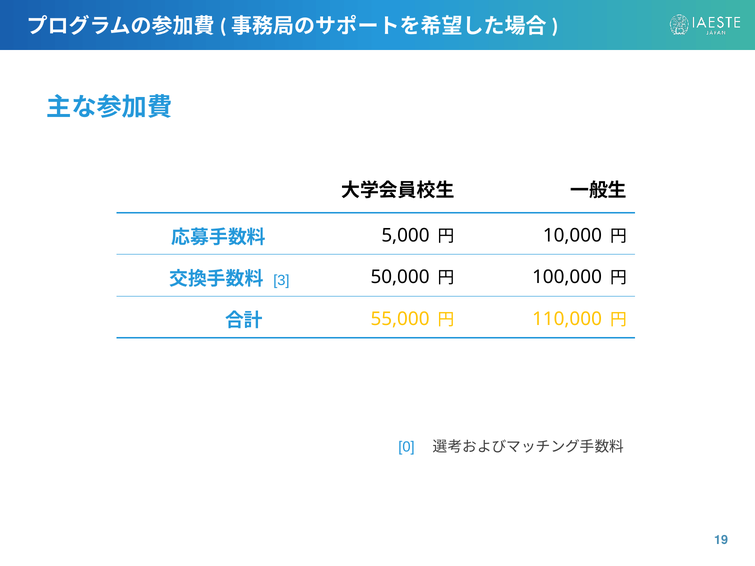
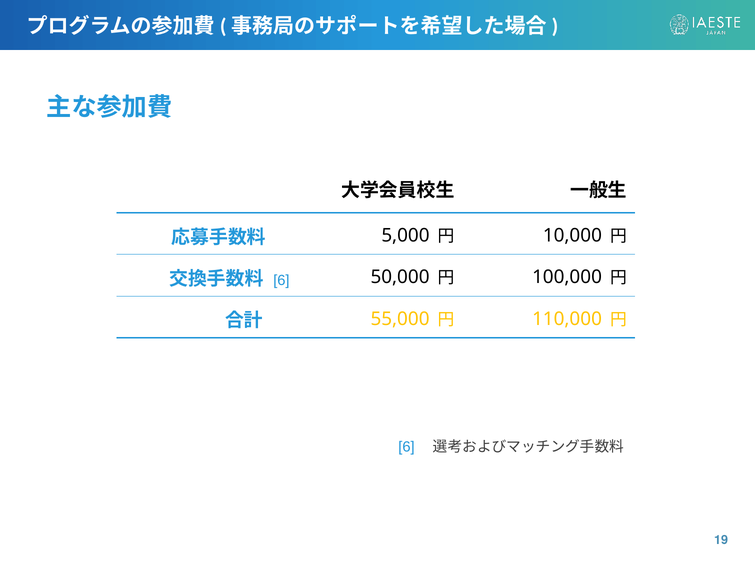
3 at (281, 281): 3 -> 6
0 at (406, 447): 0 -> 6
